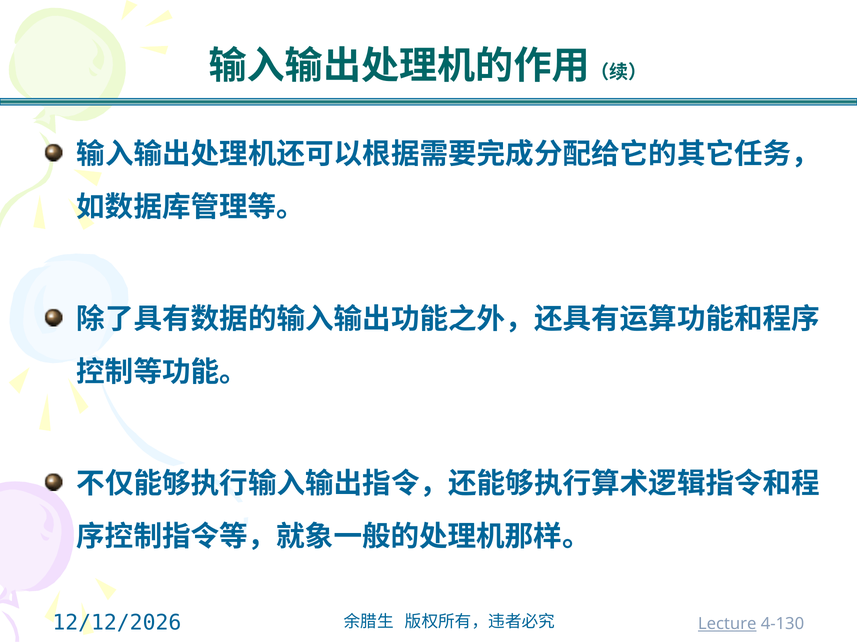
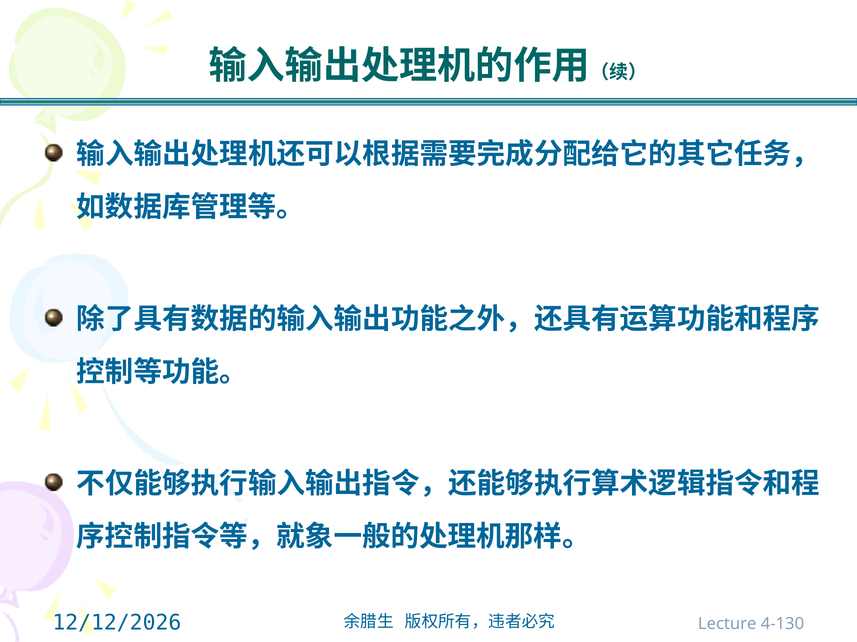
Lecture underline: present -> none
